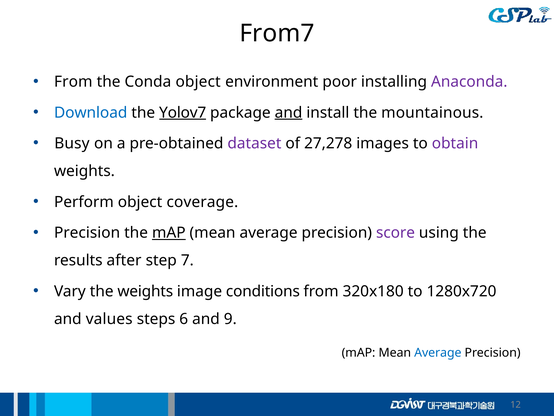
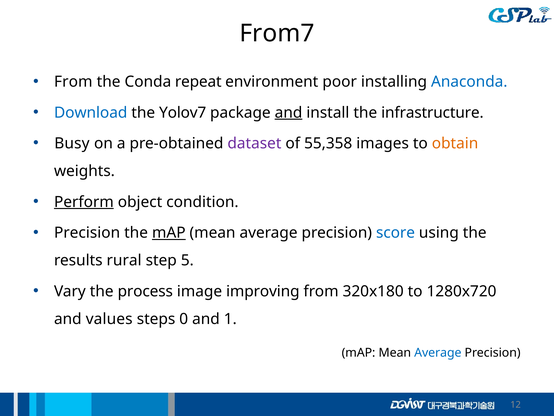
Conda object: object -> repeat
Anaconda colour: purple -> blue
Yolov7 underline: present -> none
mountainous: mountainous -> infrastructure
27,278: 27,278 -> 55,358
obtain colour: purple -> orange
Perform underline: none -> present
coverage: coverage -> condition
score colour: purple -> blue
after: after -> rural
7: 7 -> 5
the weights: weights -> process
conditions: conditions -> improving
6: 6 -> 0
9: 9 -> 1
